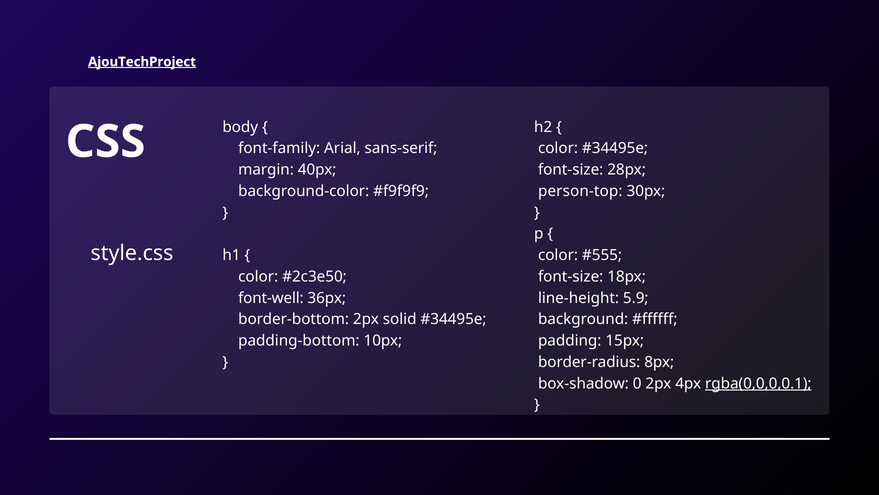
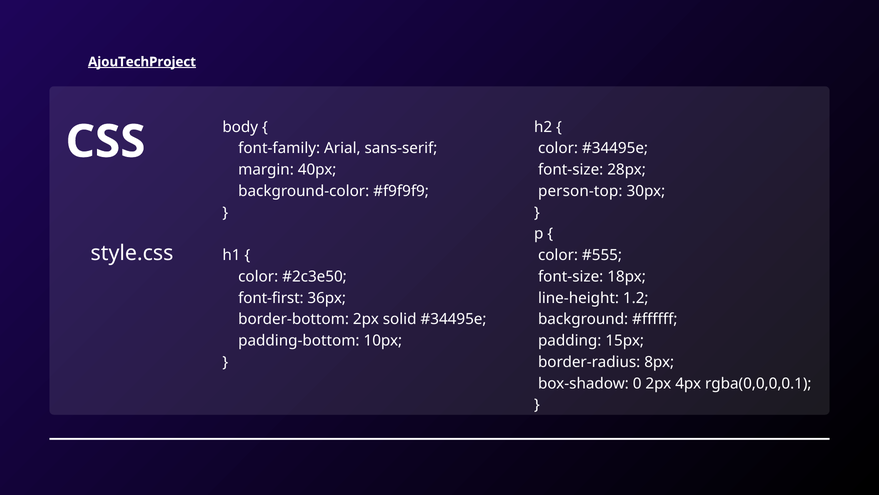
font-well: font-well -> font-first
5.9: 5.9 -> 1.2
rgba(0,0,0,0.1 underline: present -> none
